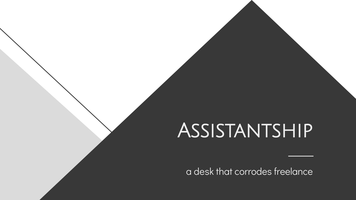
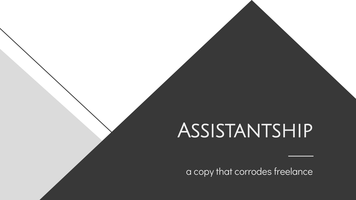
desk: desk -> copy
